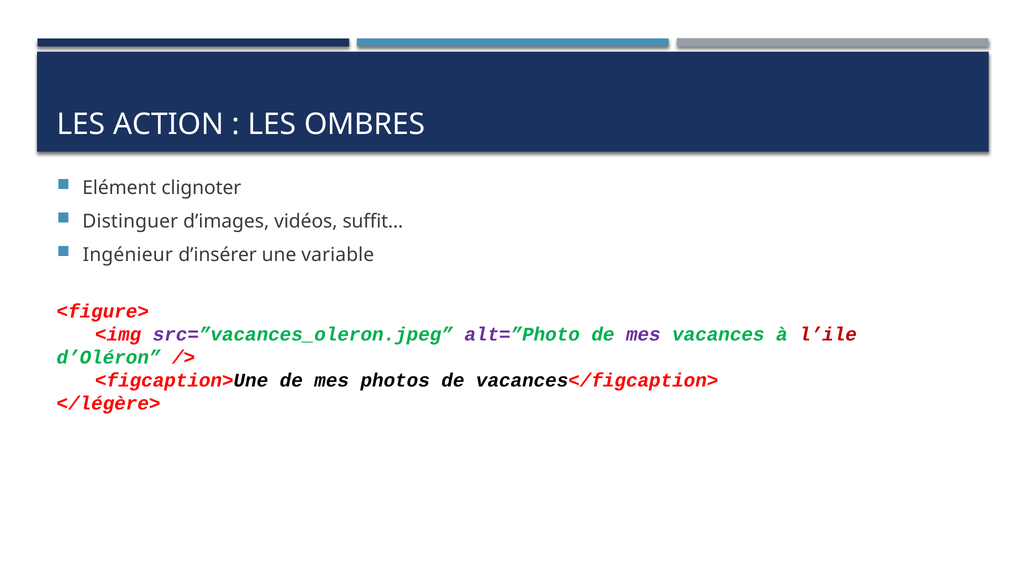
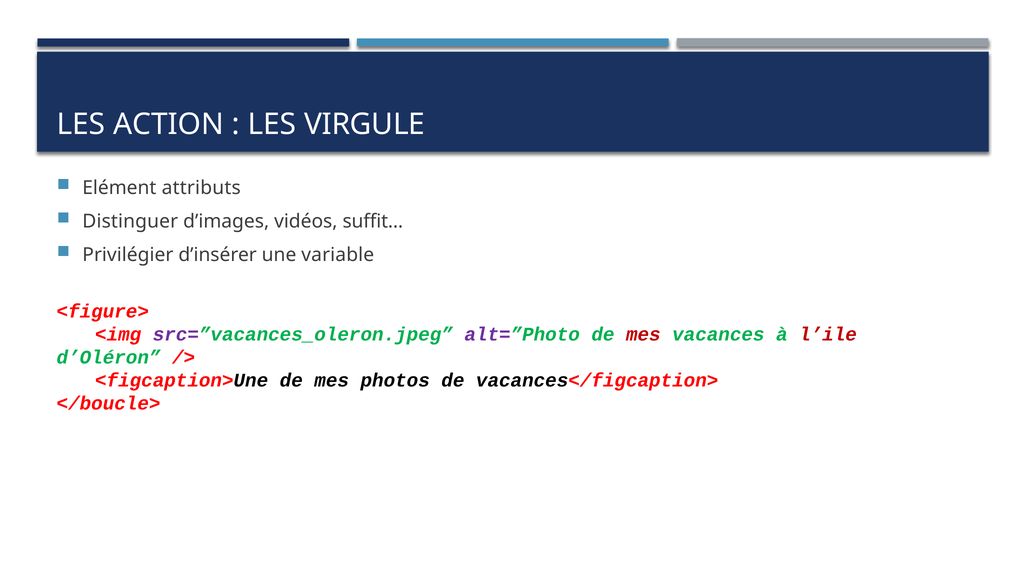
OMBRES: OMBRES -> VIRGULE
clignoter: clignoter -> attributs
Ingénieur: Ingénieur -> Privilégier
mes at (643, 334) colour: purple -> red
</légère>: </légère> -> </boucle>
